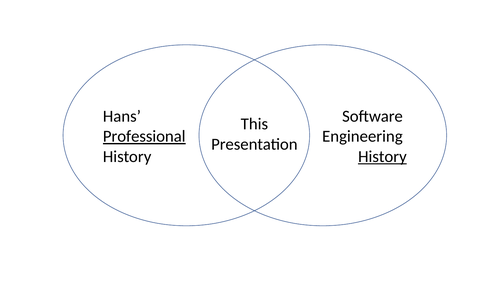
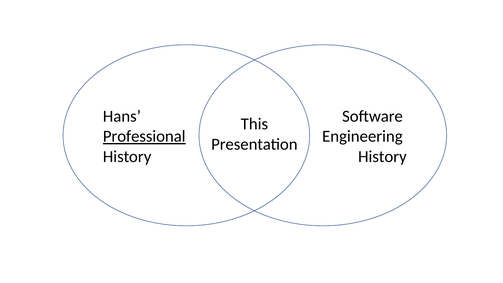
History at (382, 157) underline: present -> none
